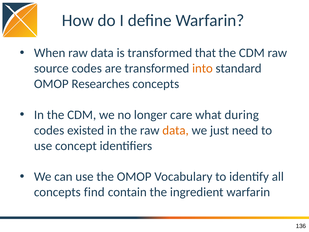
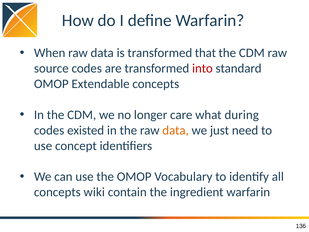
into colour: orange -> red
Researches: Researches -> Extendable
find: find -> wiki
